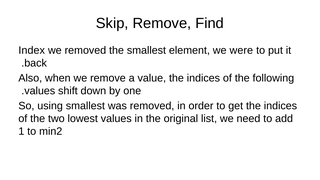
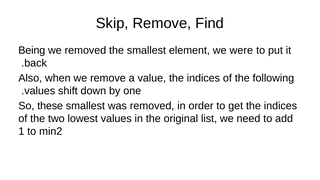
Index: Index -> Being
using: using -> these
